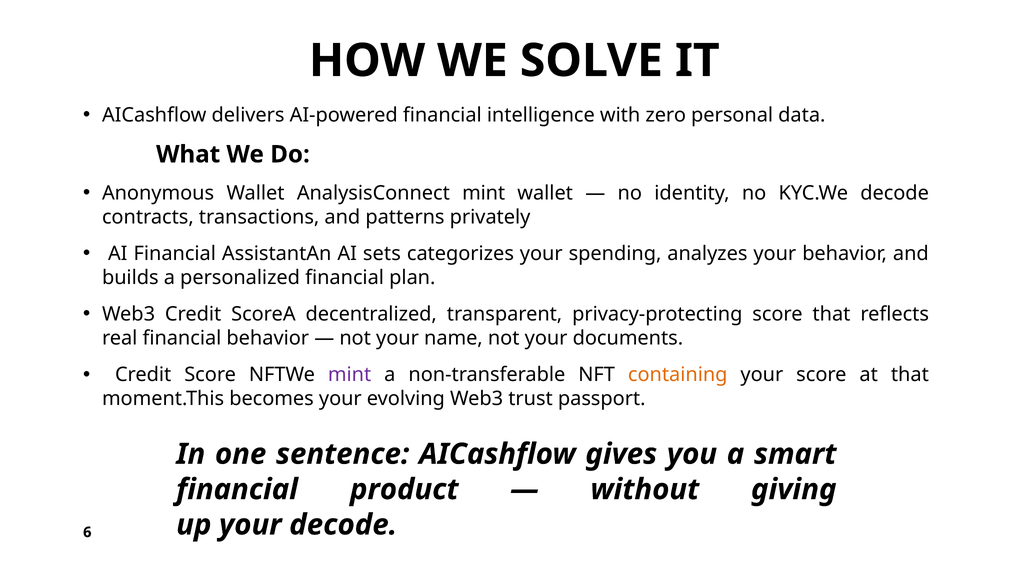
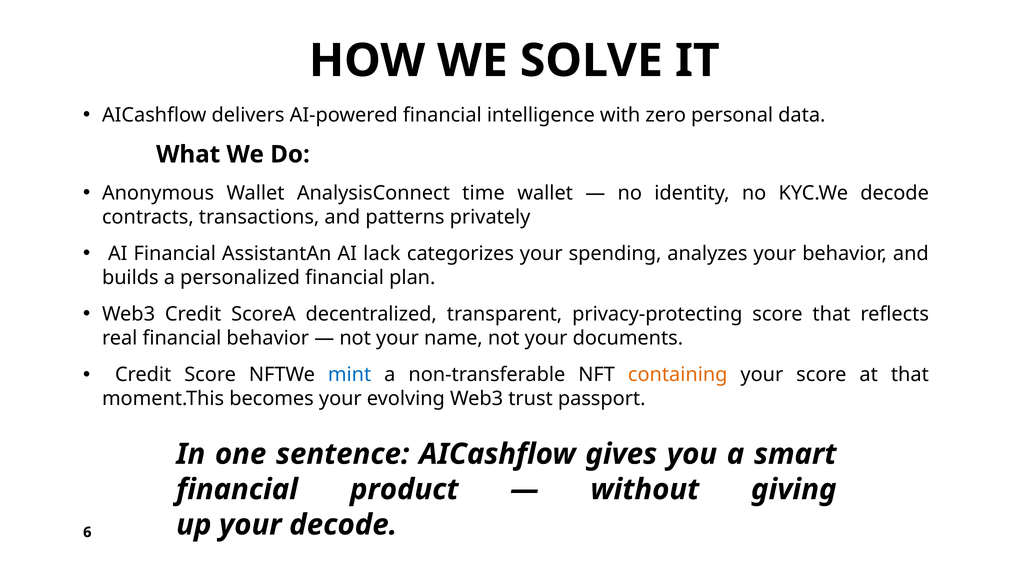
AnalysisConnect mint: mint -> time
sets: sets -> lack
mint at (350, 375) colour: purple -> blue
